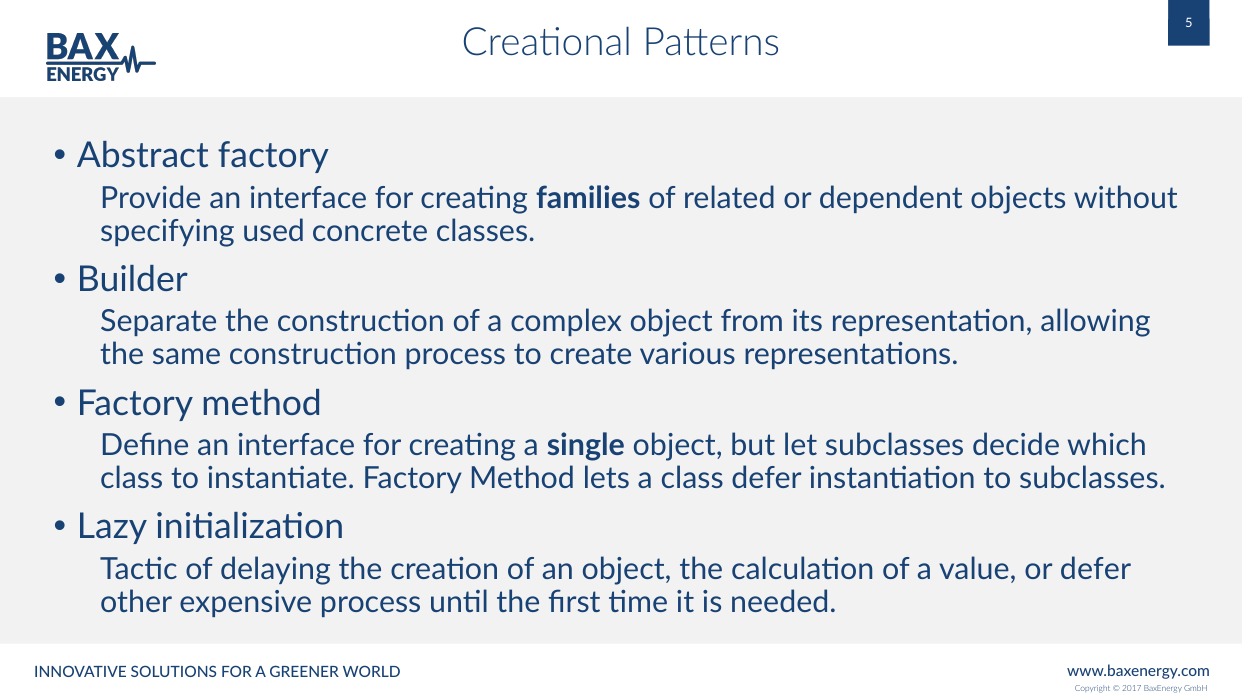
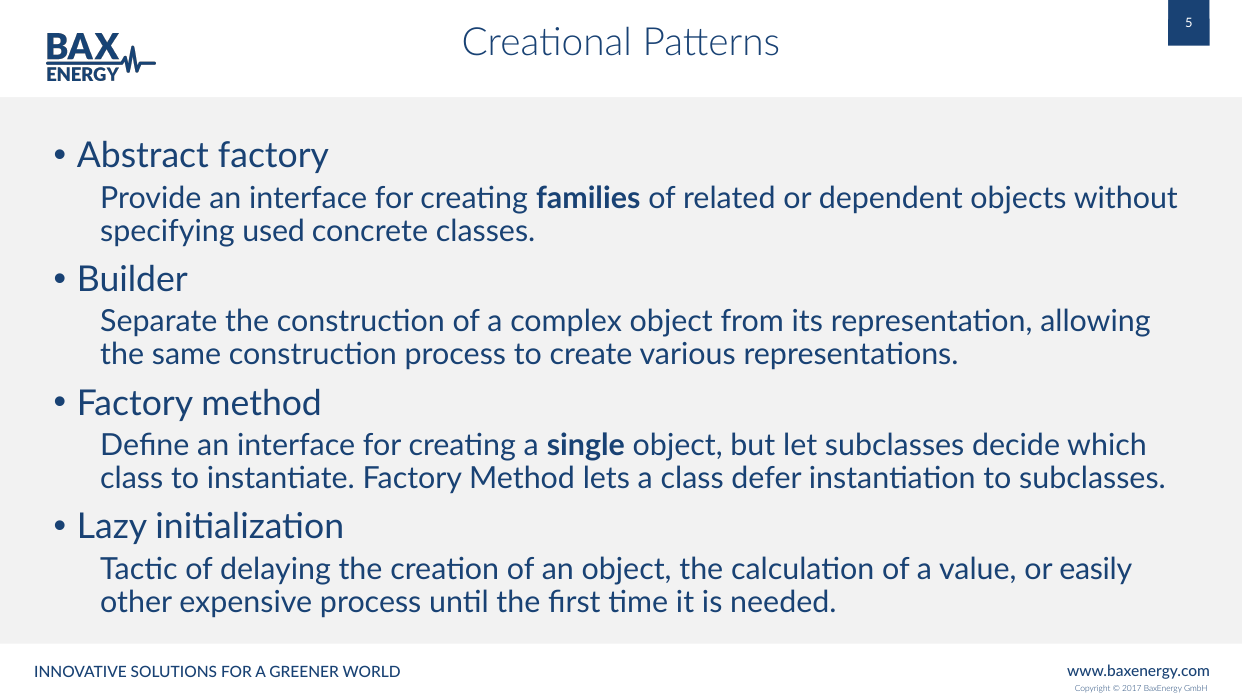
or defer: defer -> easily
